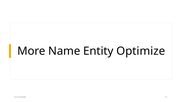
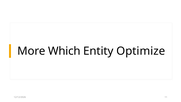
Name: Name -> Which
